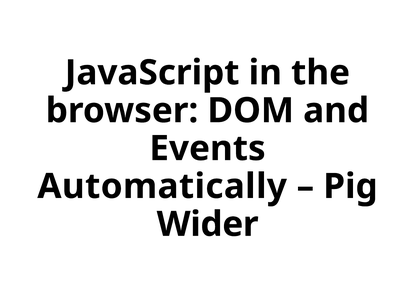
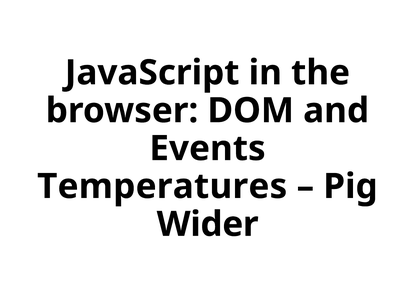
Automatically: Automatically -> Temperatures
